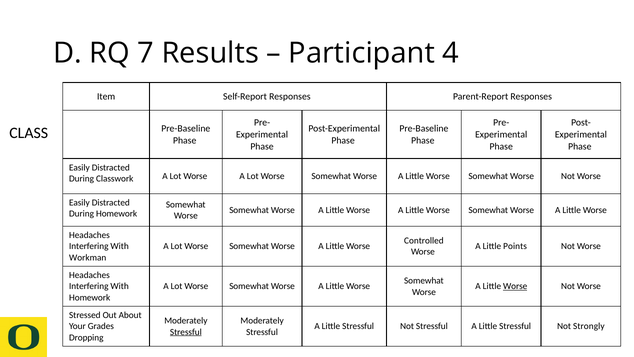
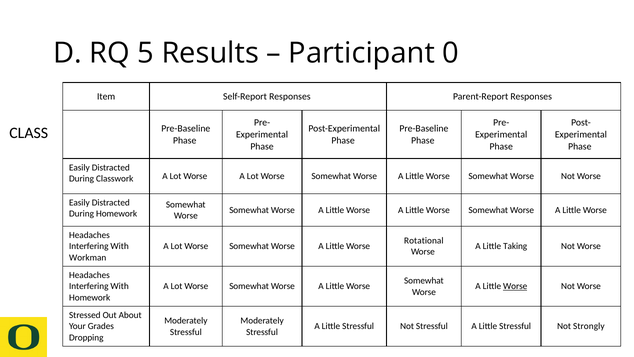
7: 7 -> 5
4: 4 -> 0
Controlled: Controlled -> Rotational
Points: Points -> Taking
Stressful at (186, 332) underline: present -> none
